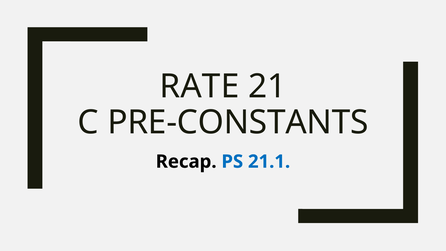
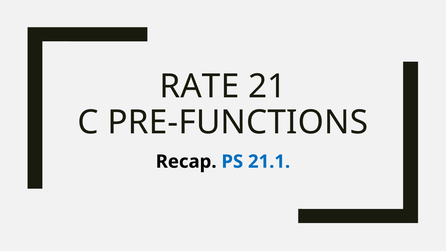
PRE-CONSTANTS: PRE-CONSTANTS -> PRE-FUNCTIONS
